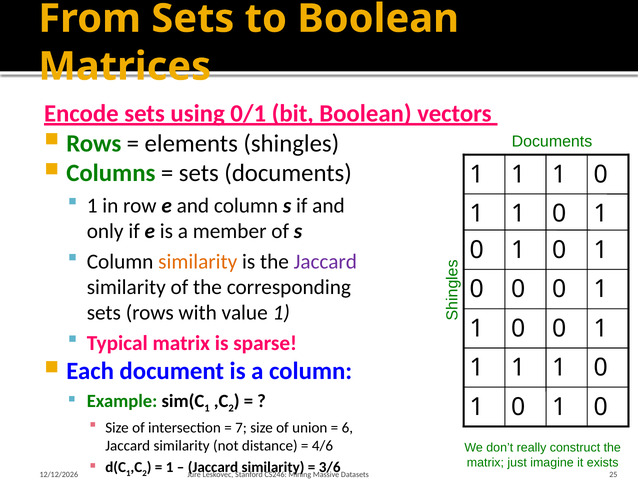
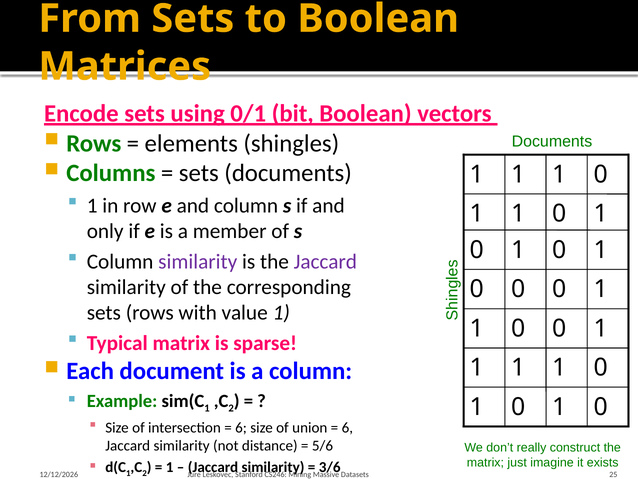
similarity at (198, 261) colour: orange -> purple
7 at (241, 427): 7 -> 6
4/6: 4/6 -> 5/6
